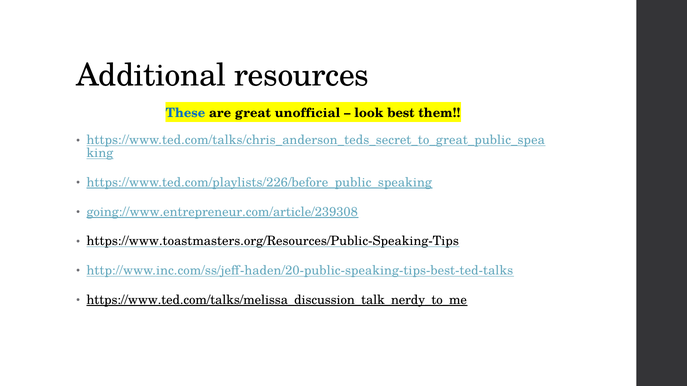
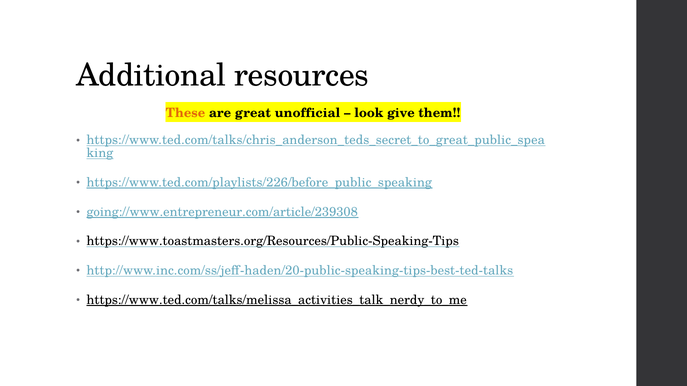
These colour: blue -> orange
best: best -> give
https://www.ted.com/talks/melissa_discussion_talk_nerdy_to_me: https://www.ted.com/talks/melissa_discussion_talk_nerdy_to_me -> https://www.ted.com/talks/melissa_activities_talk_nerdy_to_me
